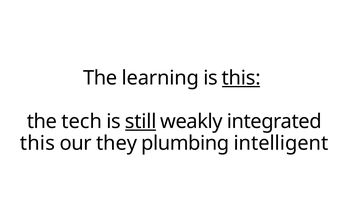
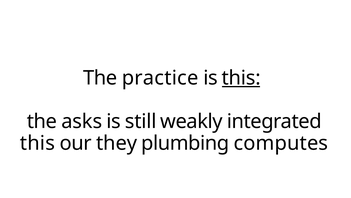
learning: learning -> practice
tech: tech -> asks
still underline: present -> none
intelligent: intelligent -> computes
